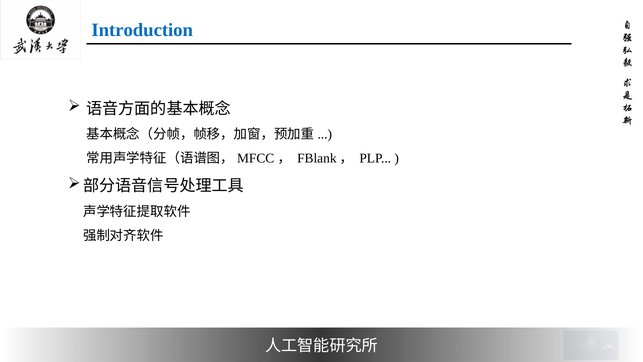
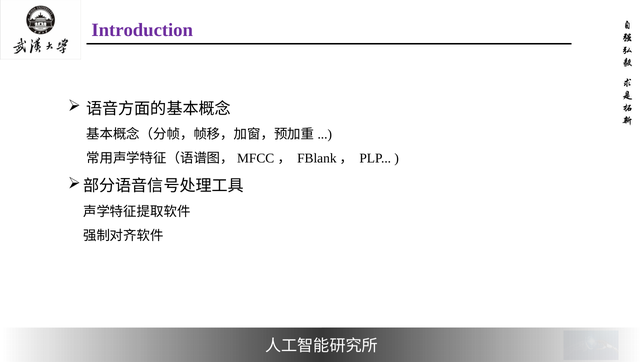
Introduction colour: blue -> purple
